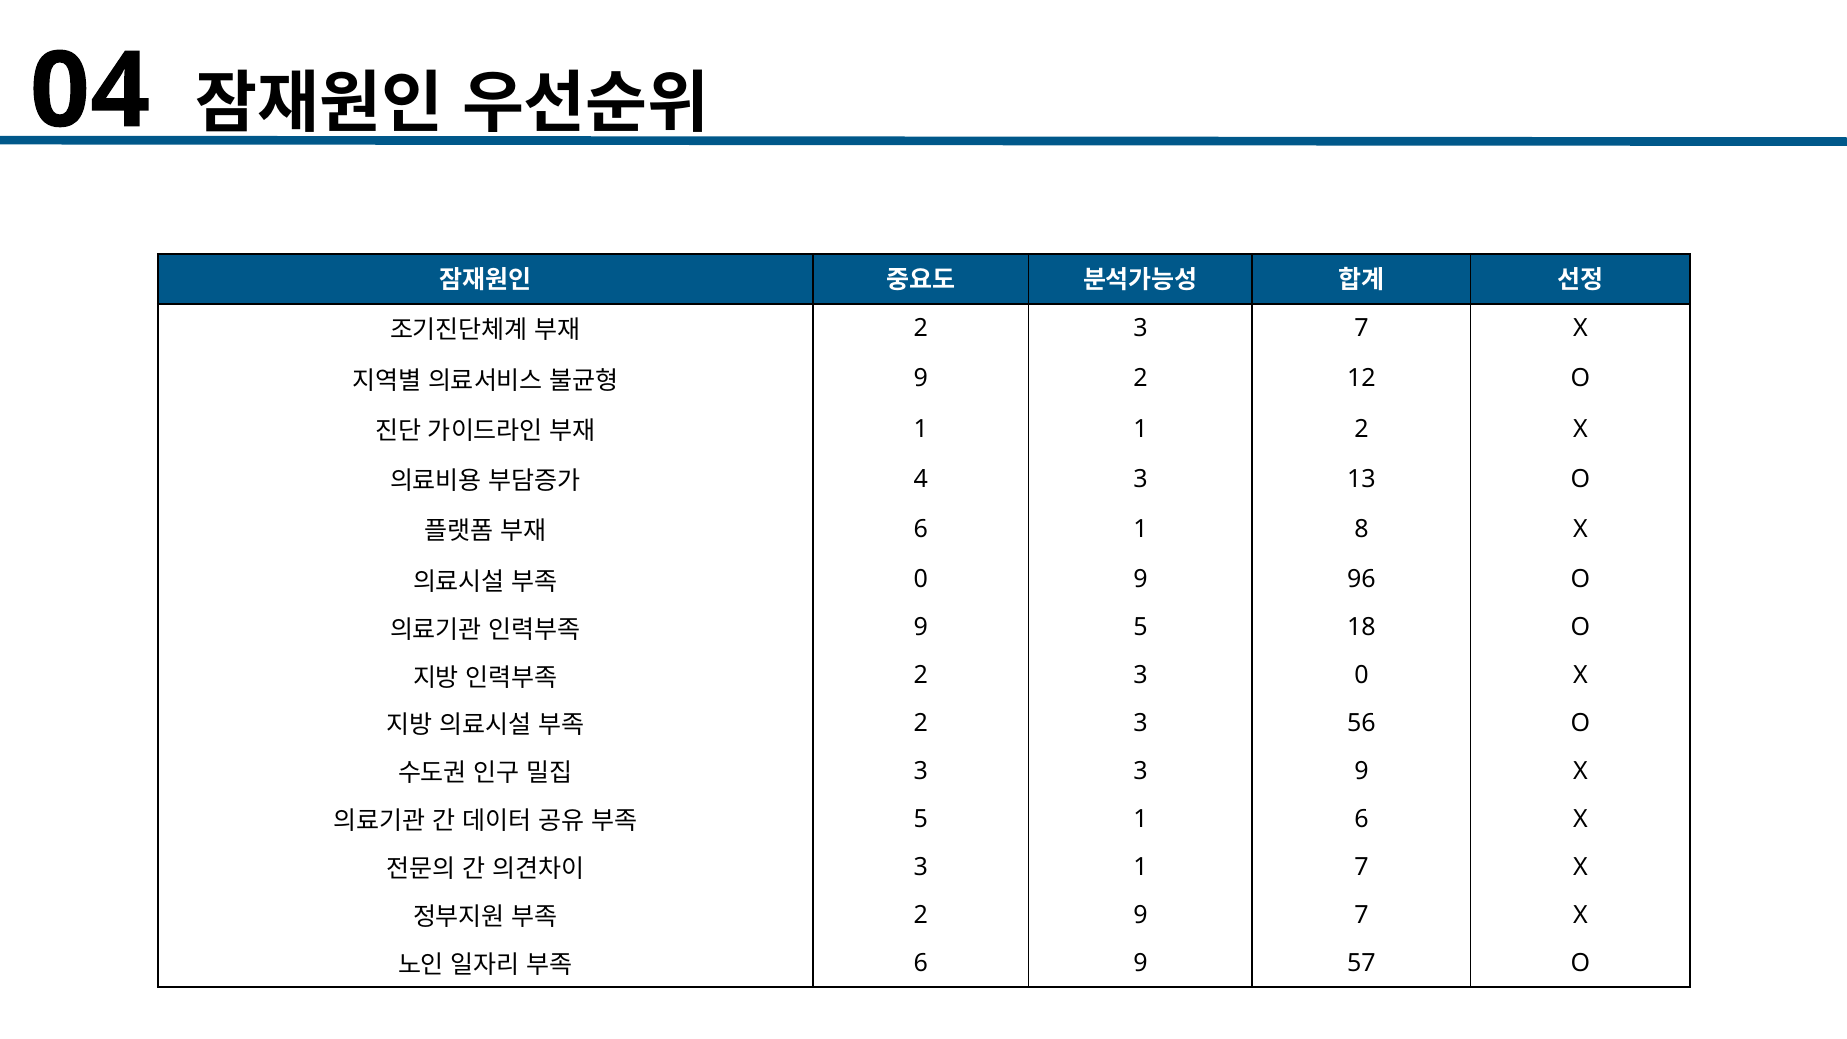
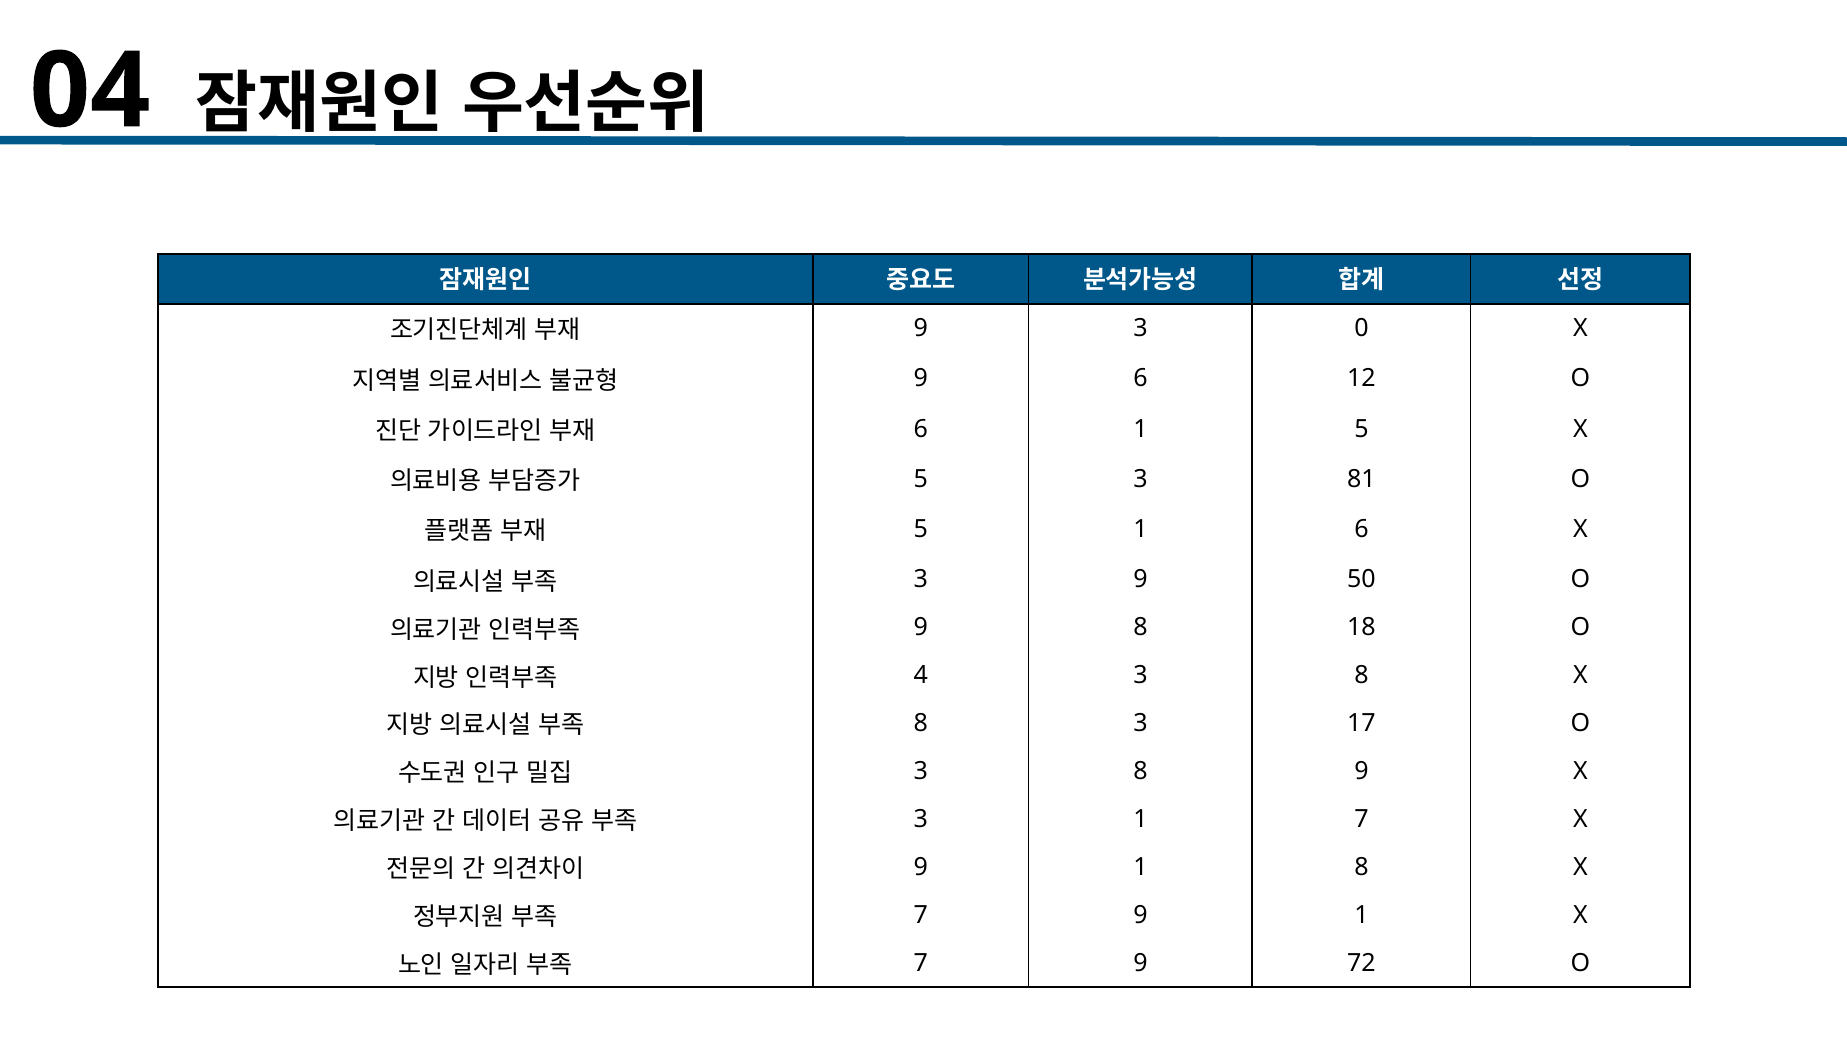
2 at (921, 328): 2 -> 9
3 7: 7 -> 0
9 2: 2 -> 6
1 at (921, 429): 1 -> 6
1 2: 2 -> 5
4 at (921, 479): 4 -> 5
13: 13 -> 81
6 at (921, 529): 6 -> 5
1 8: 8 -> 6
0 at (921, 580): 0 -> 3
96: 96 -> 50
9 5: 5 -> 8
2 at (921, 675): 2 -> 4
0 at (1362, 675): 0 -> 8
2 at (921, 723): 2 -> 8
56: 56 -> 17
3 at (1140, 771): 3 -> 8
5 at (921, 819): 5 -> 3
1 6: 6 -> 7
3 at (921, 867): 3 -> 9
1 7: 7 -> 8
2 at (921, 915): 2 -> 7
7 at (1362, 915): 7 -> 1
6 at (921, 963): 6 -> 7
57: 57 -> 72
